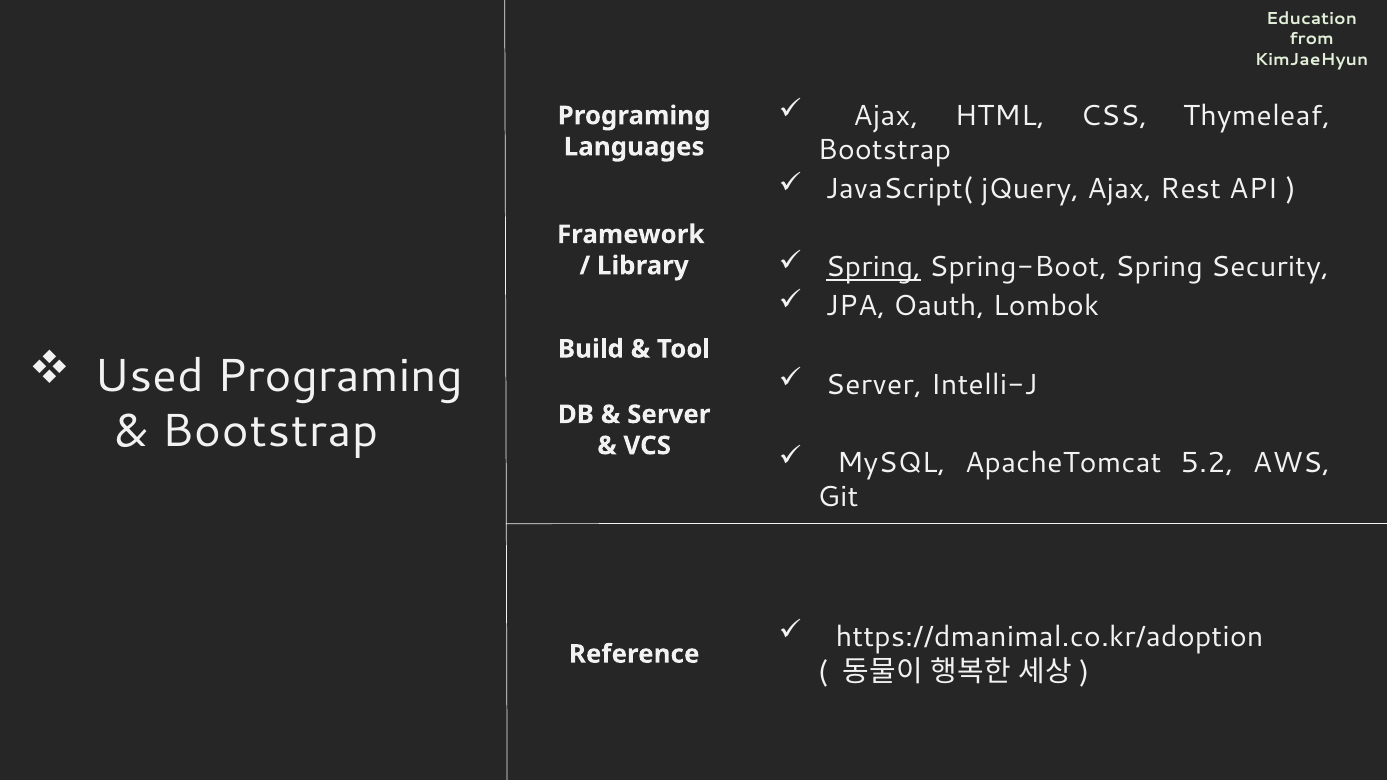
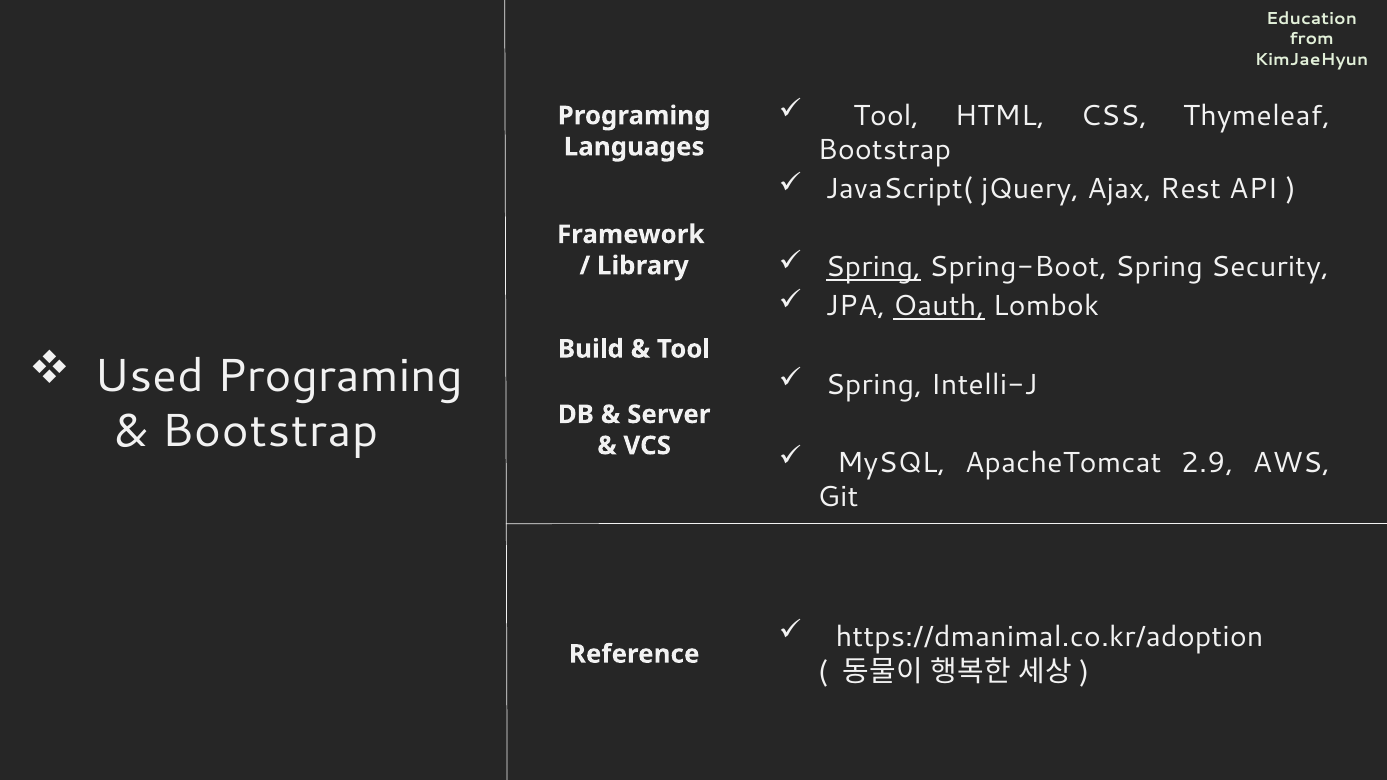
Ajax at (886, 116): Ajax -> Tool
Oauth underline: none -> present
Server at (874, 385): Server -> Spring
5.2: 5.2 -> 2.9
